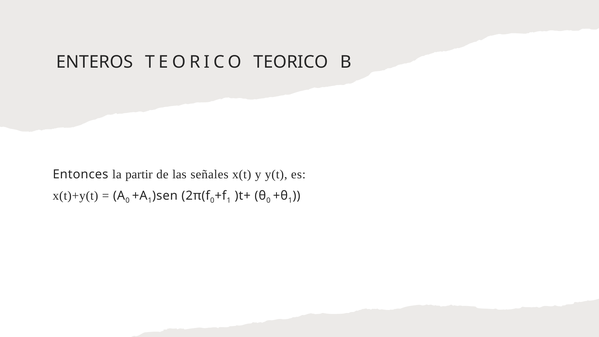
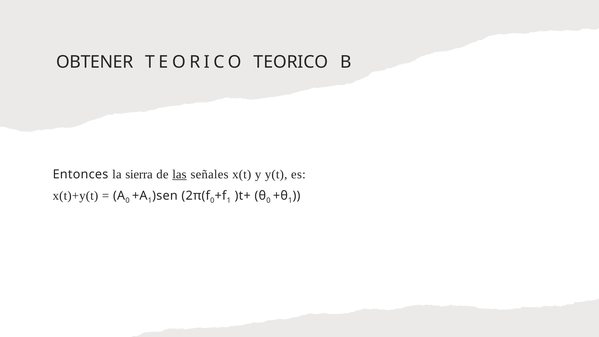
ENTEROS: ENTEROS -> OBTENER
partir: partir -> sierra
las underline: none -> present
